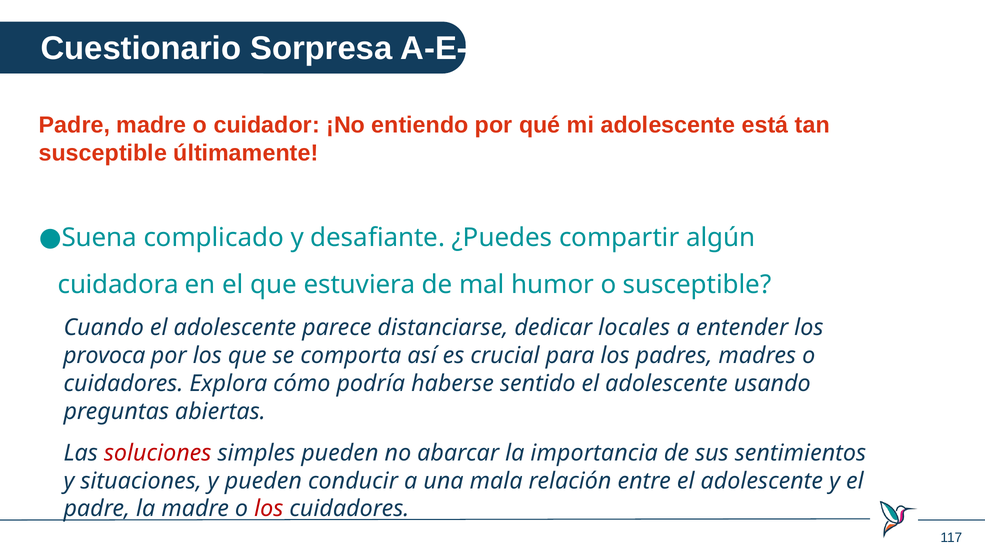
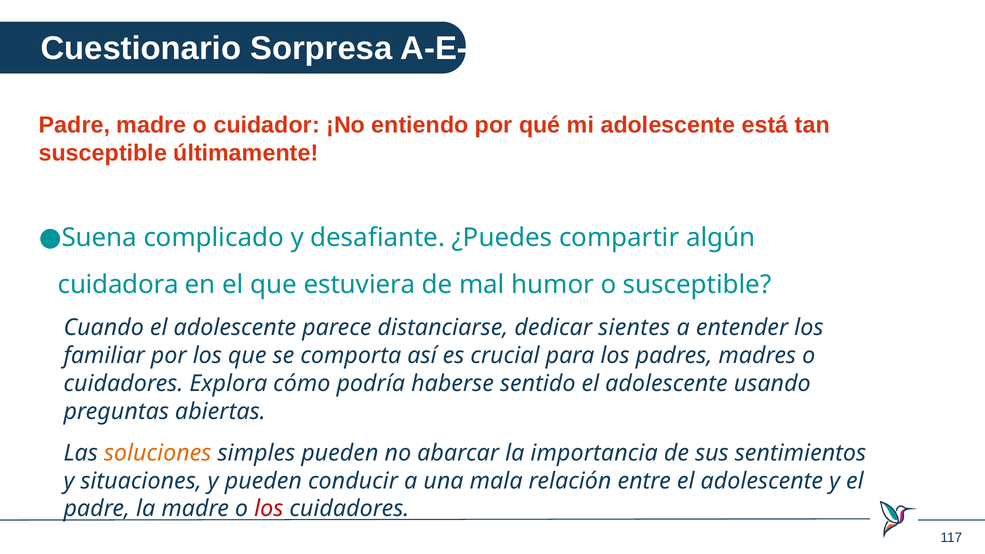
locales: locales -> sientes
provoca: provoca -> familiar
soluciones colour: red -> orange
